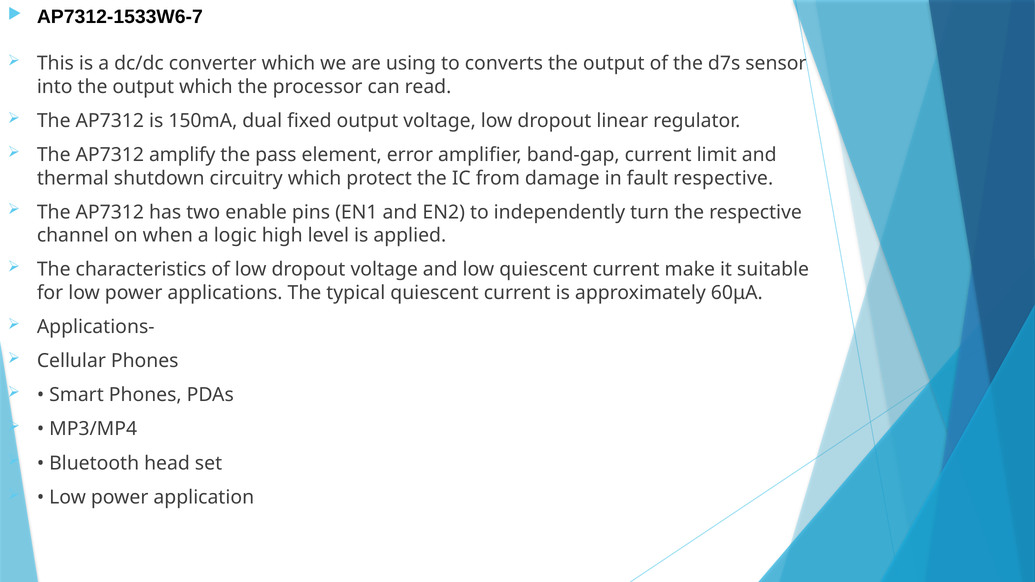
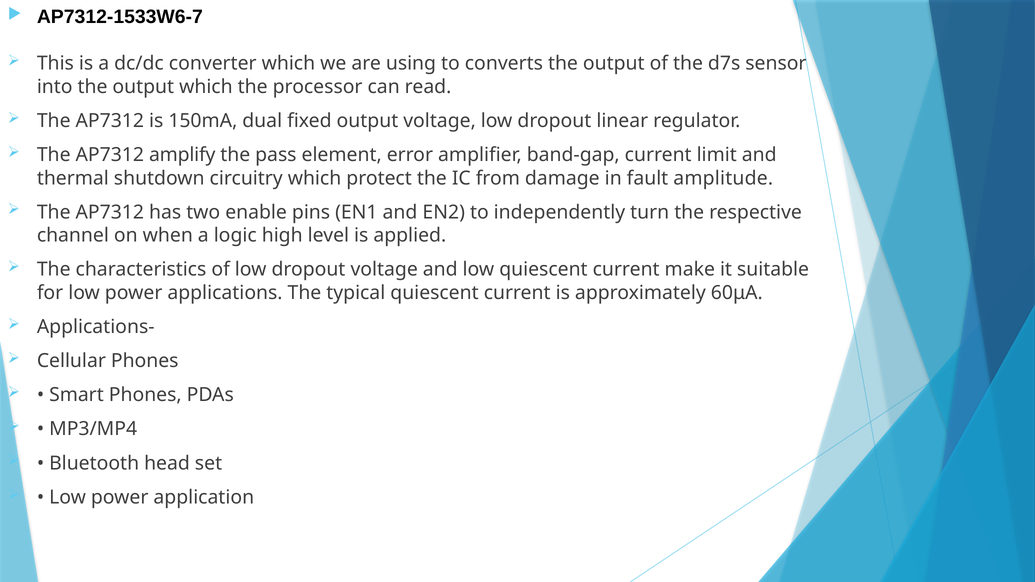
fault respective: respective -> amplitude
